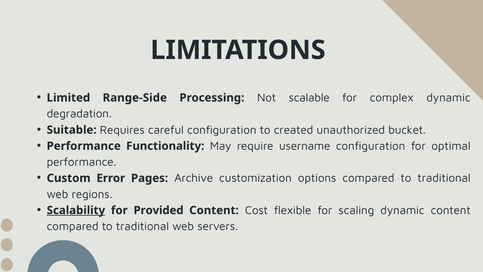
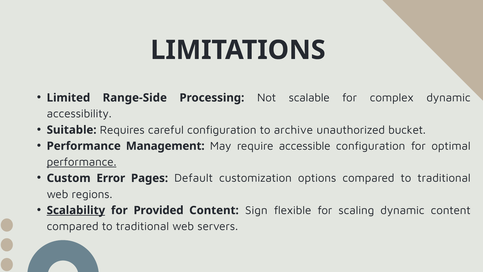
degradation: degradation -> accessibility
created: created -> archive
Functionality: Functionality -> Management
username: username -> accessible
performance at (82, 162) underline: none -> present
Archive: Archive -> Default
Cost: Cost -> Sign
